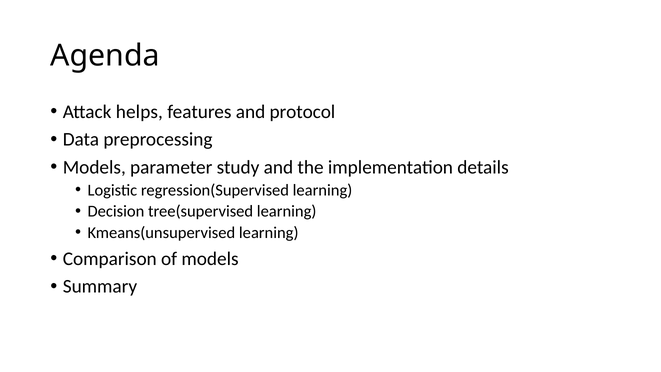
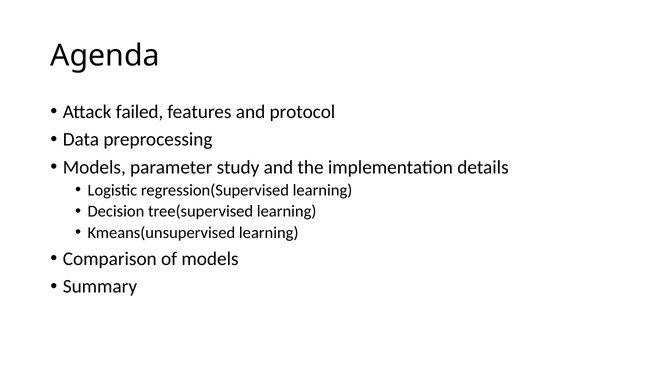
helps: helps -> failed
